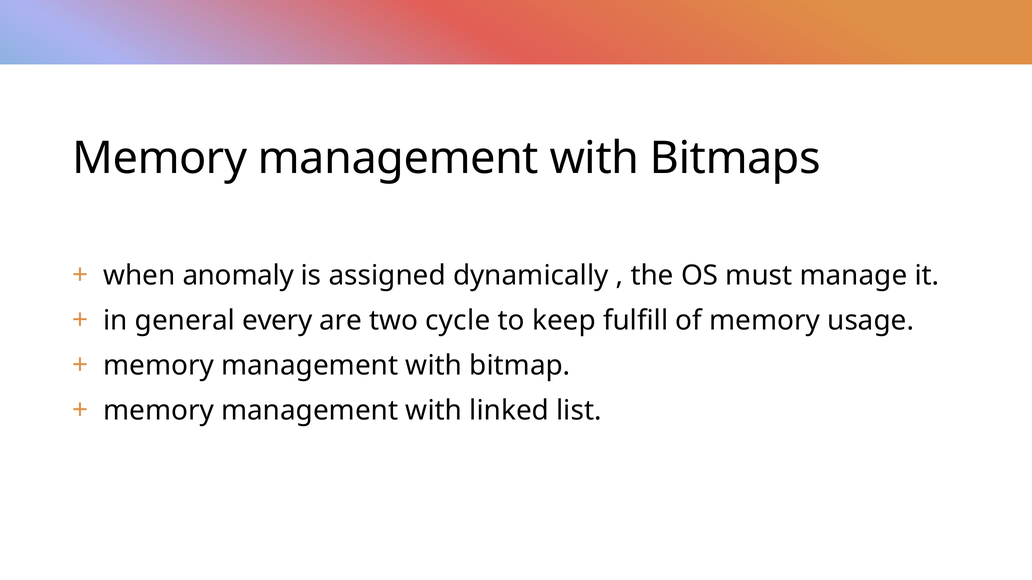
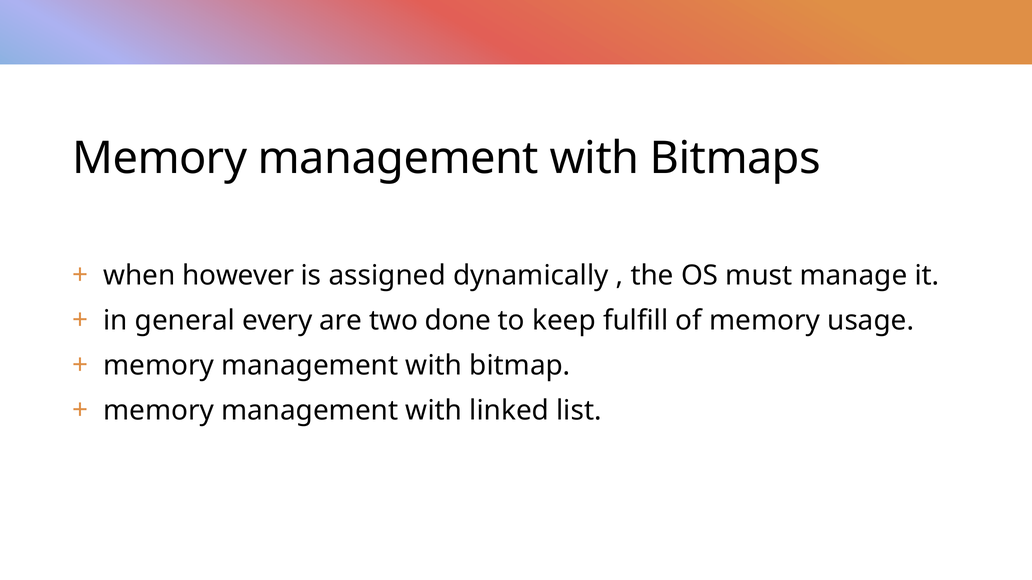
anomaly: anomaly -> however
cycle: cycle -> done
